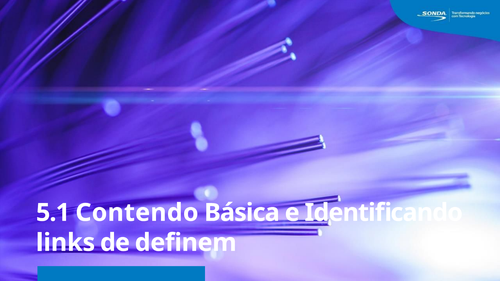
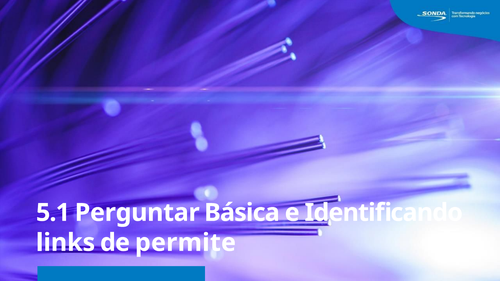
Contendo: Contendo -> Perguntar
definem: definem -> permite
